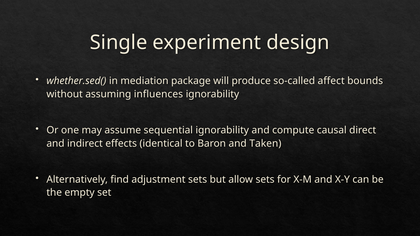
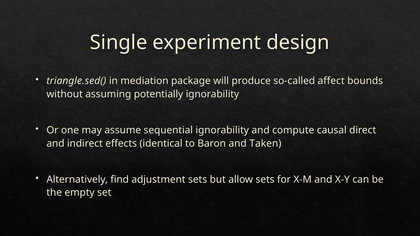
whether.sed(: whether.sed( -> triangle.sed(
influences: influences -> potentially
